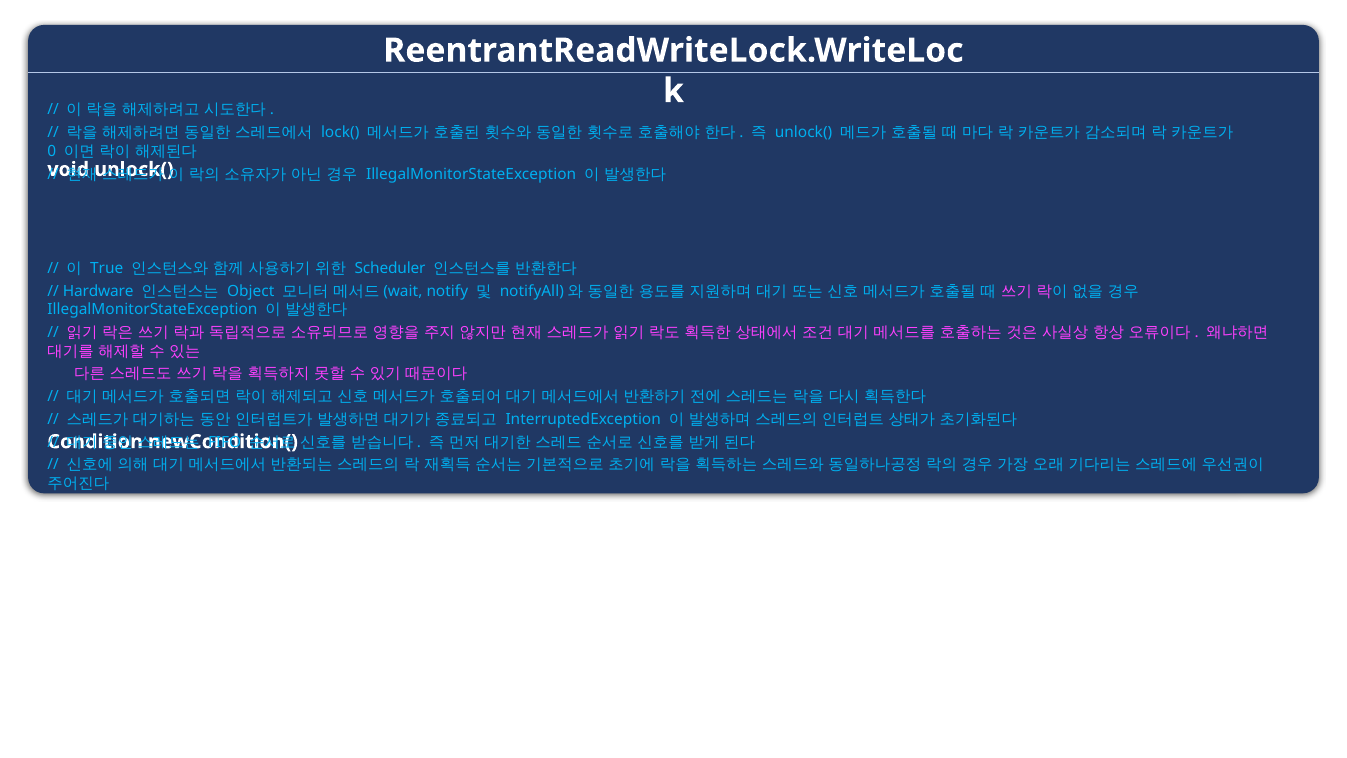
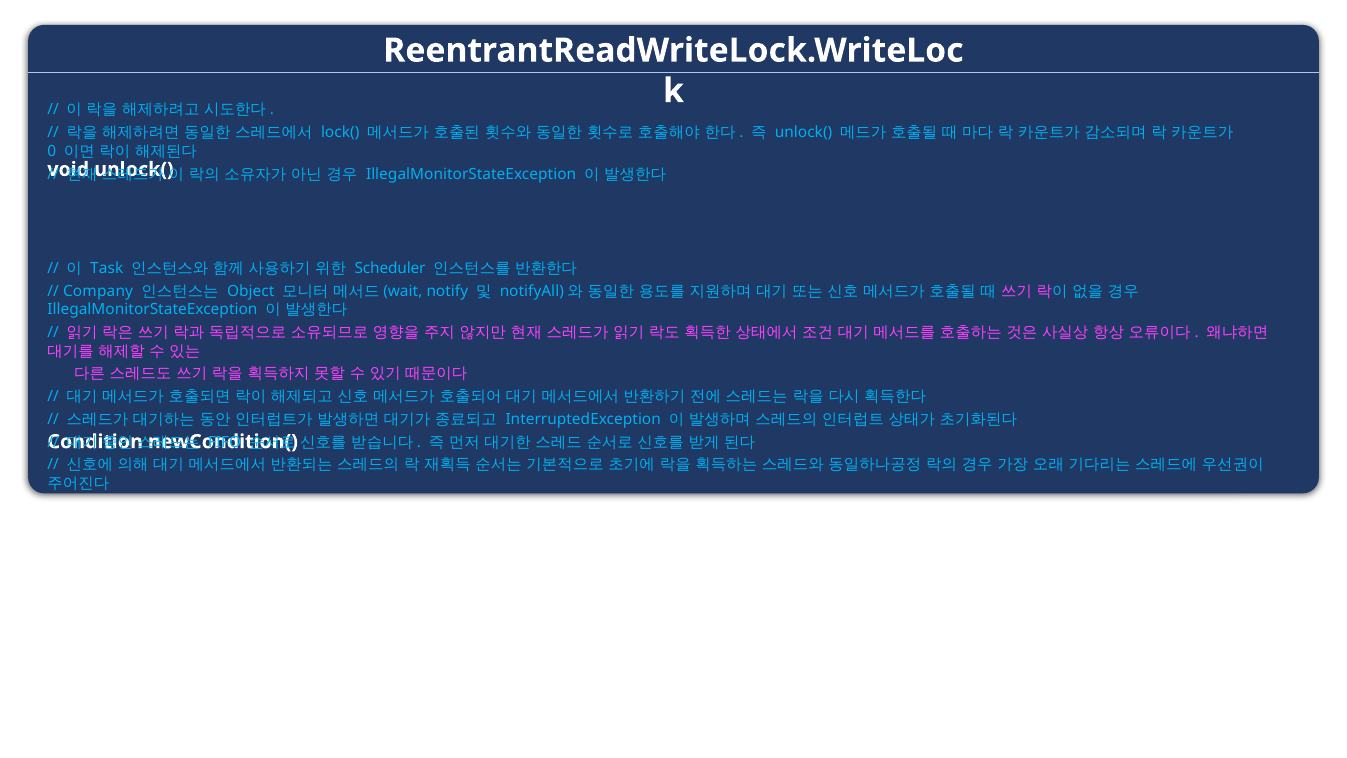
True: True -> Task
Hardware: Hardware -> Company
